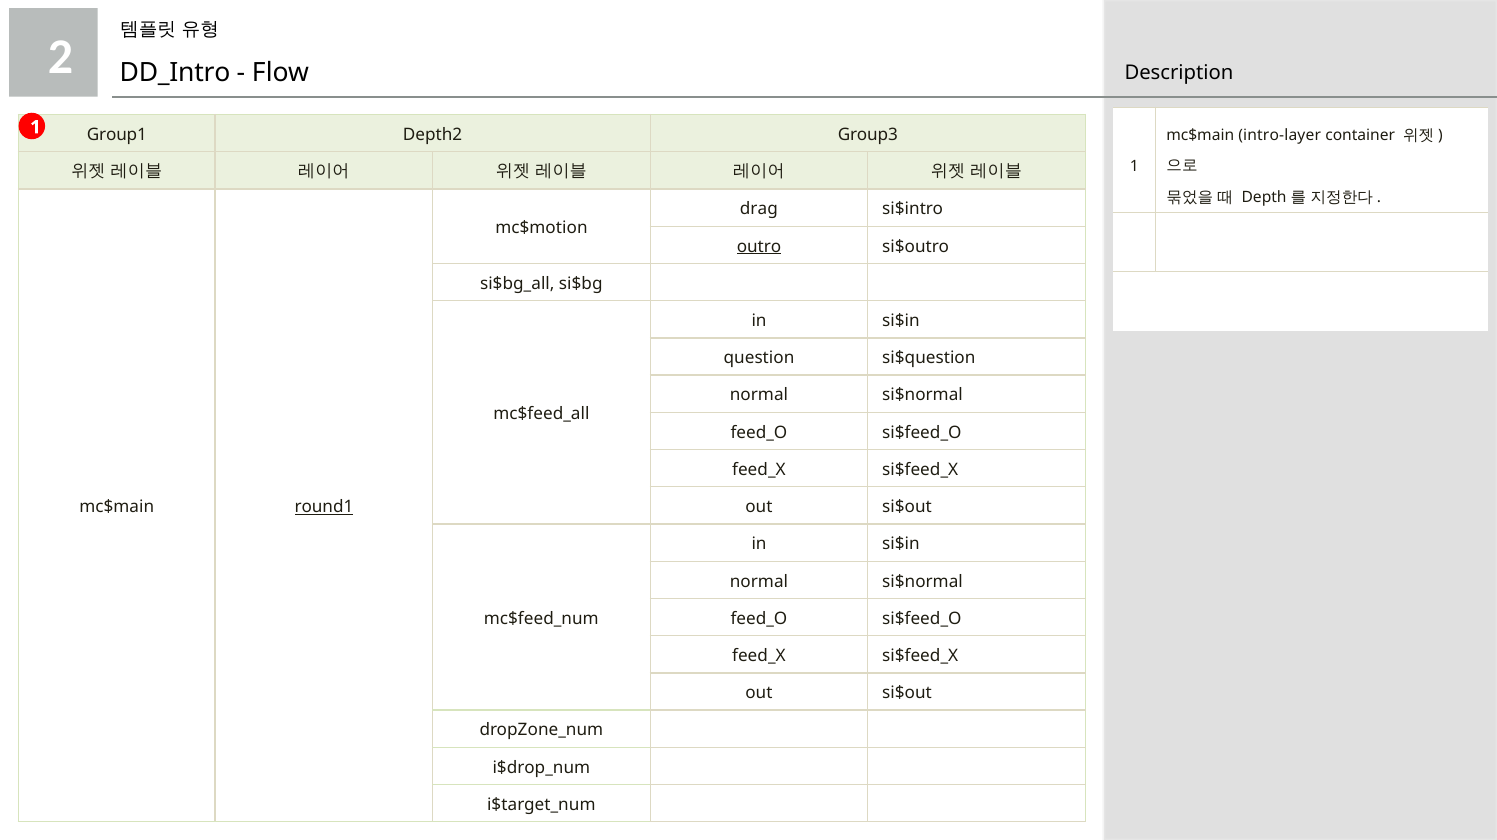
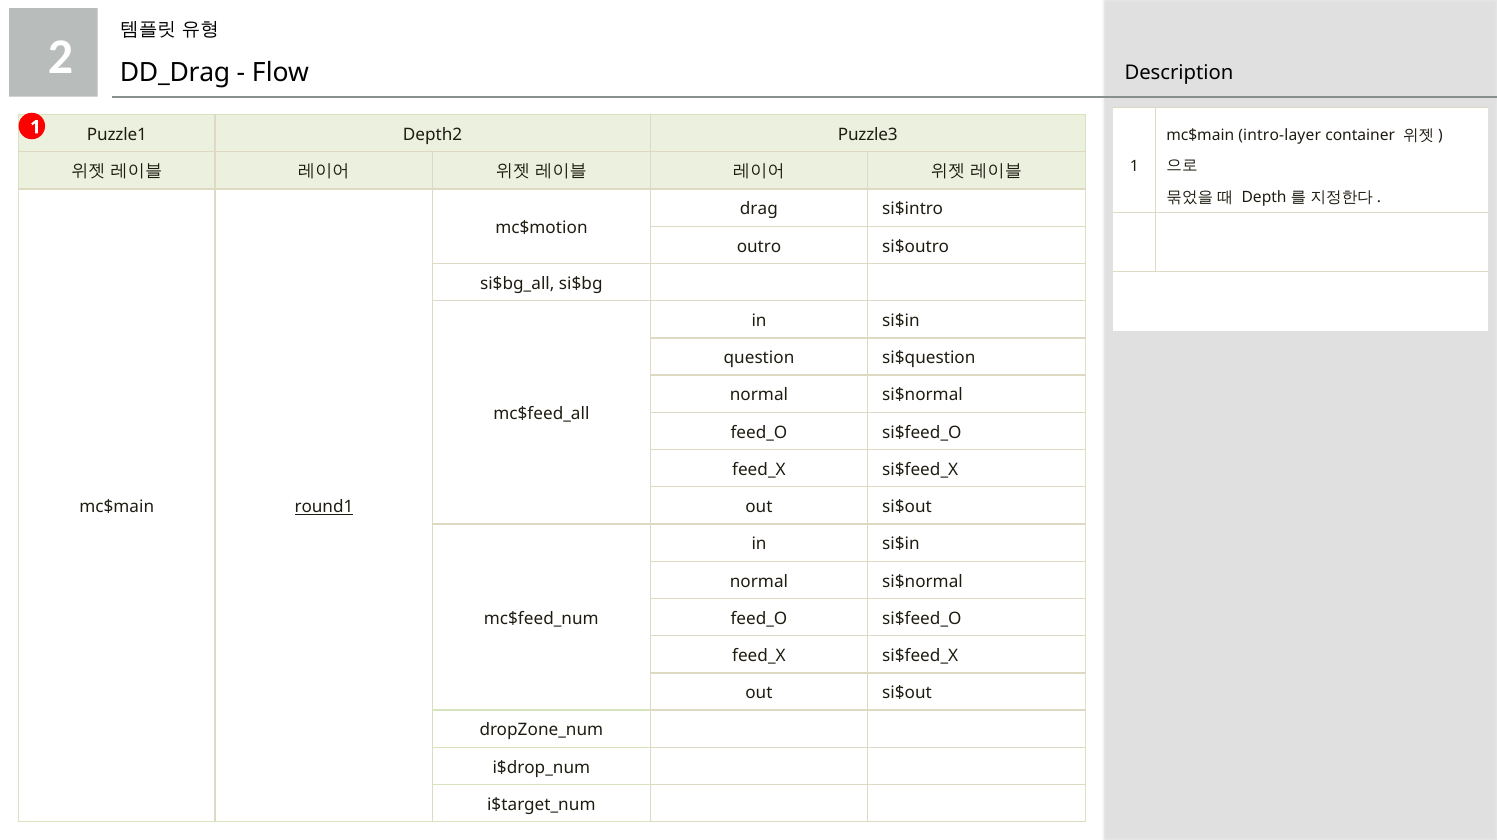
DD_Intro: DD_Intro -> DD_Drag
Group1: Group1 -> Puzzle1
Group3: Group3 -> Puzzle3
outro underline: present -> none
